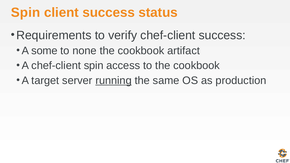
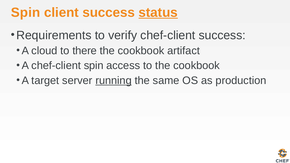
status underline: none -> present
some: some -> cloud
none: none -> there
